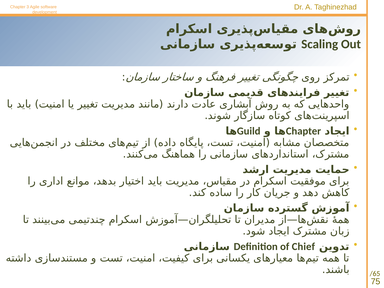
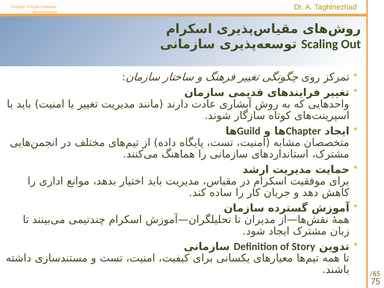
Chief: Chief -> Story
